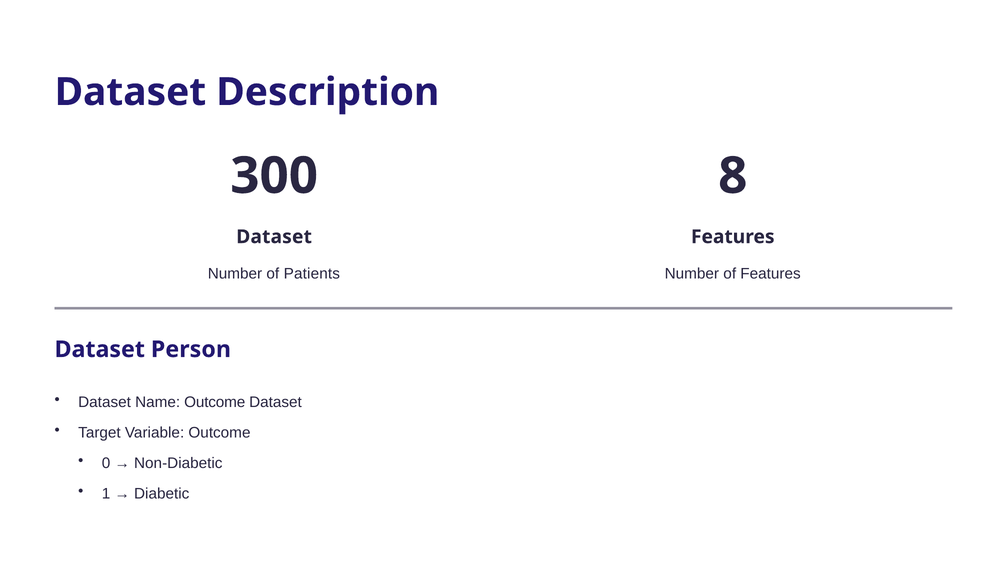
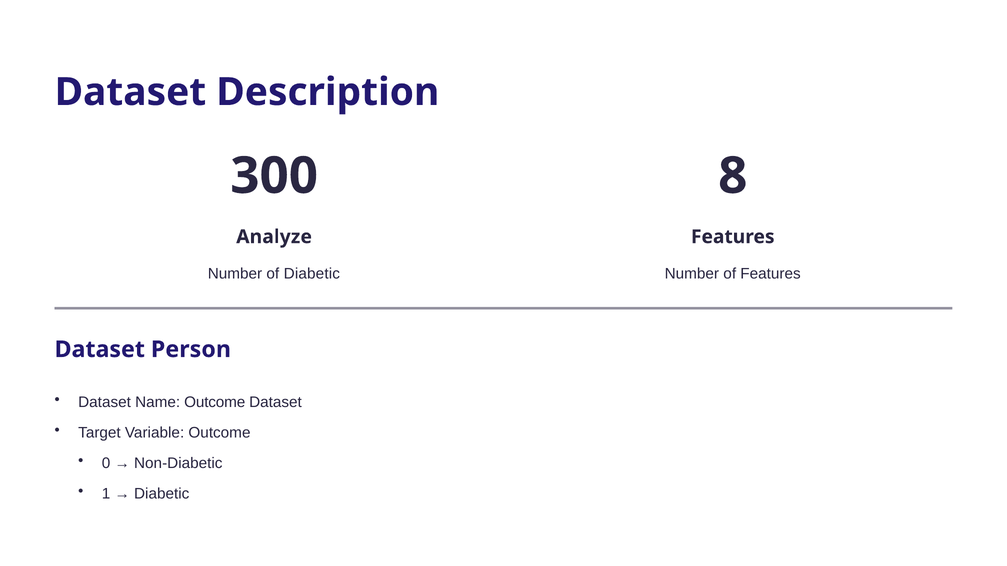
Dataset at (274, 237): Dataset -> Analyze
of Patients: Patients -> Diabetic
